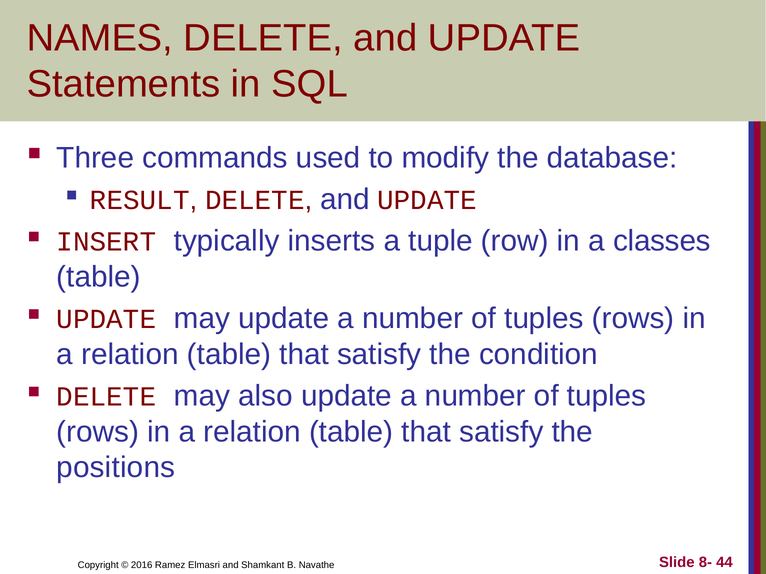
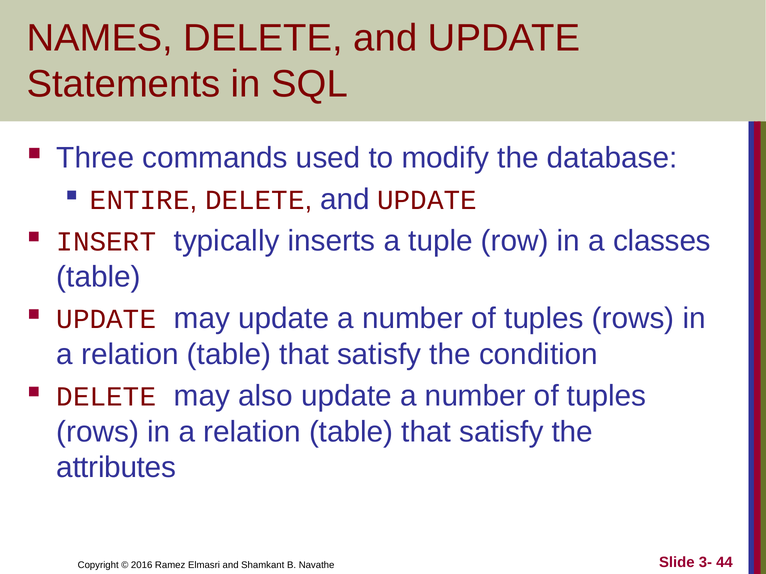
RESULT: RESULT -> ENTIRE
positions: positions -> attributes
8-: 8- -> 3-
